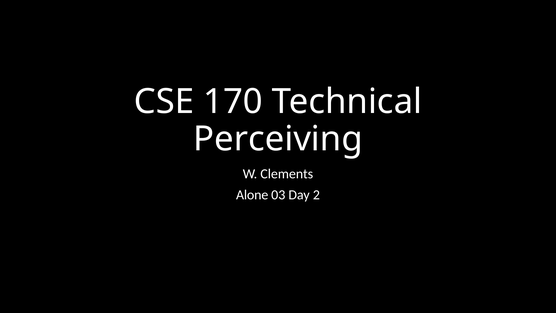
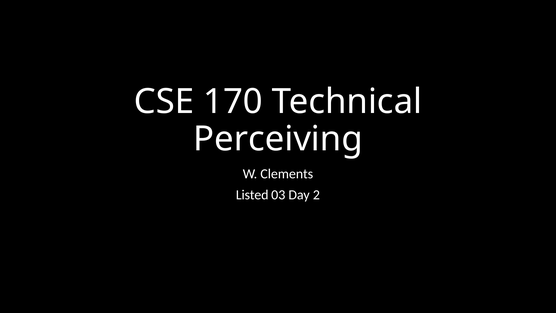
Alone: Alone -> Listed
